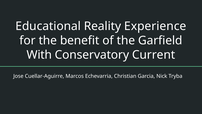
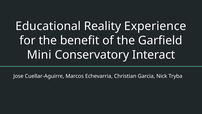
With: With -> Mini
Current: Current -> Interact
